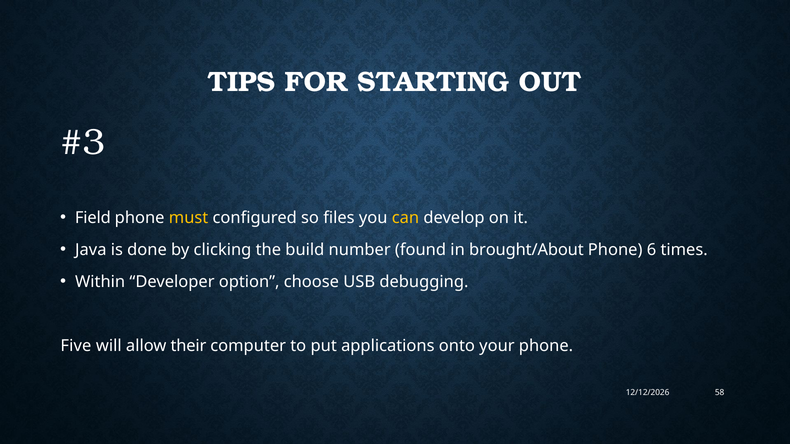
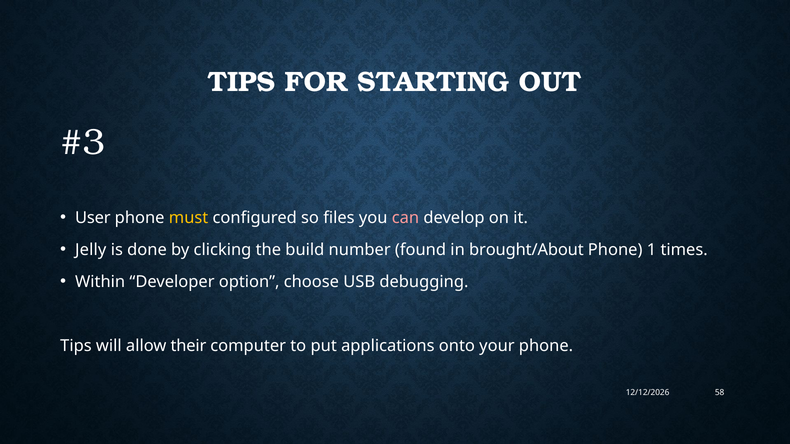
Field: Field -> User
can colour: yellow -> pink
Java: Java -> Jelly
6: 6 -> 1
Five at (76, 346): Five -> Tips
